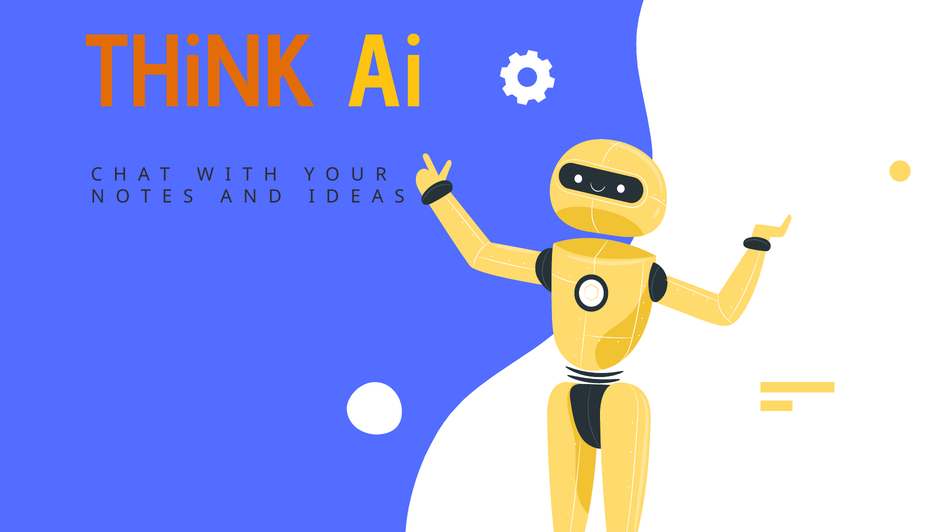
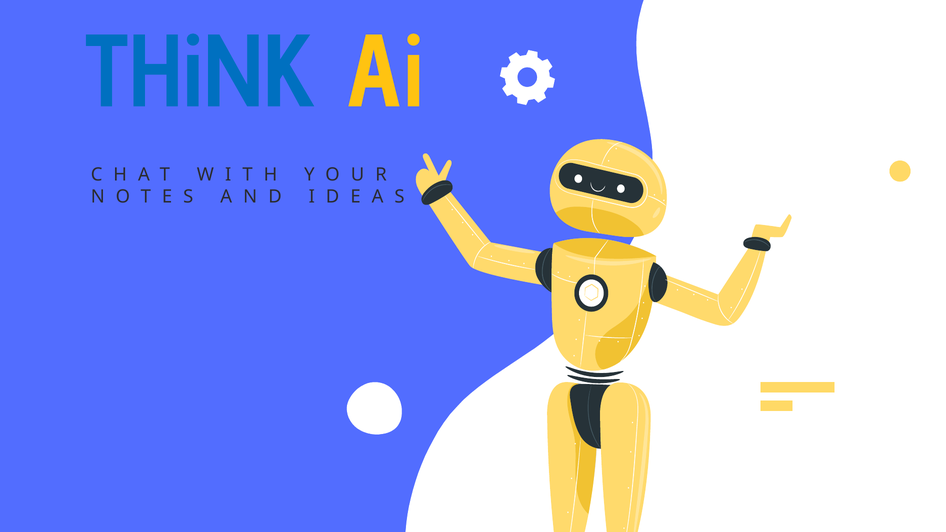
THiNK colour: orange -> blue
